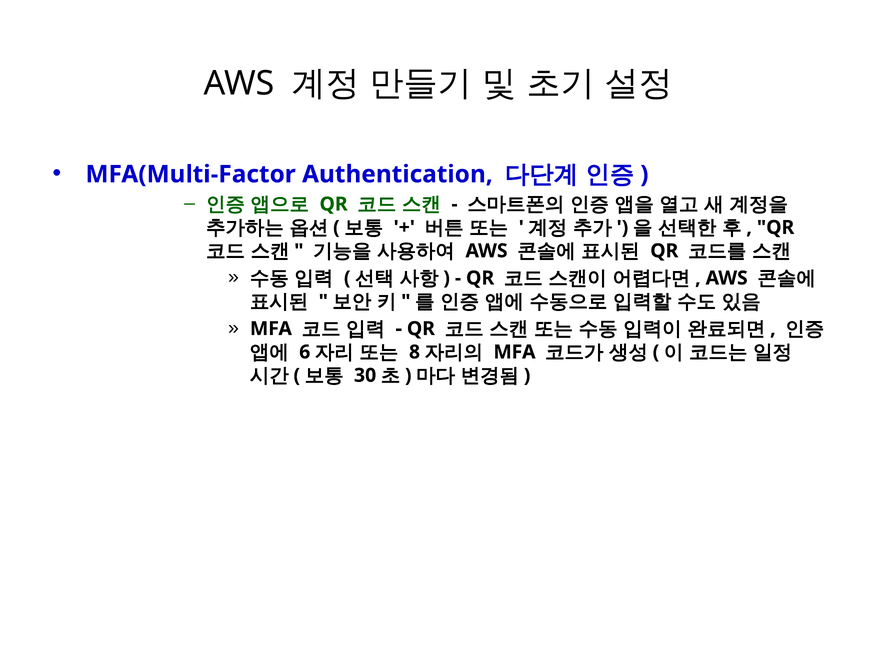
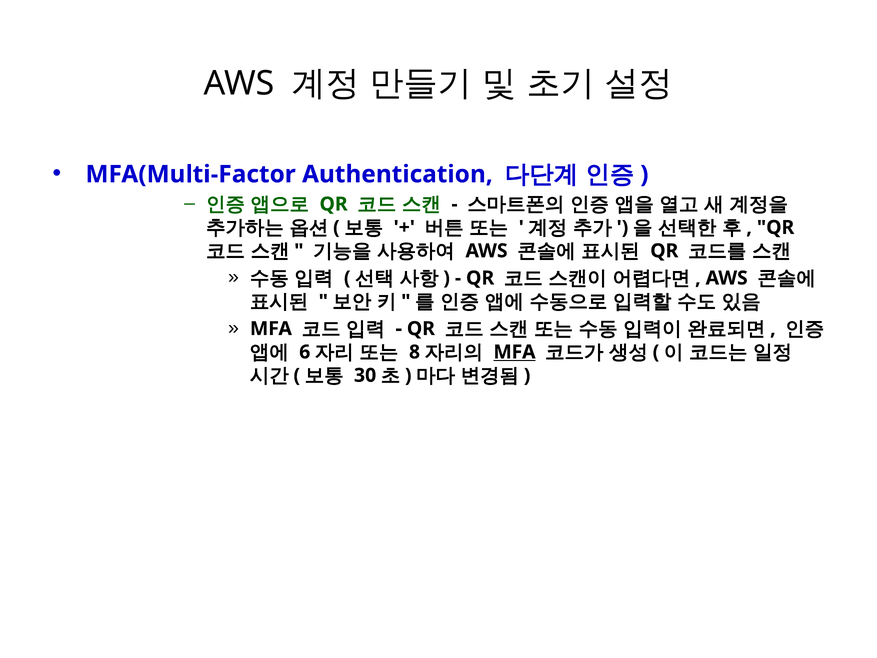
MFA at (514, 352) underline: none -> present
